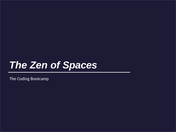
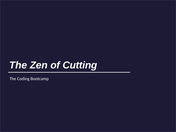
Spaces: Spaces -> Cutting
